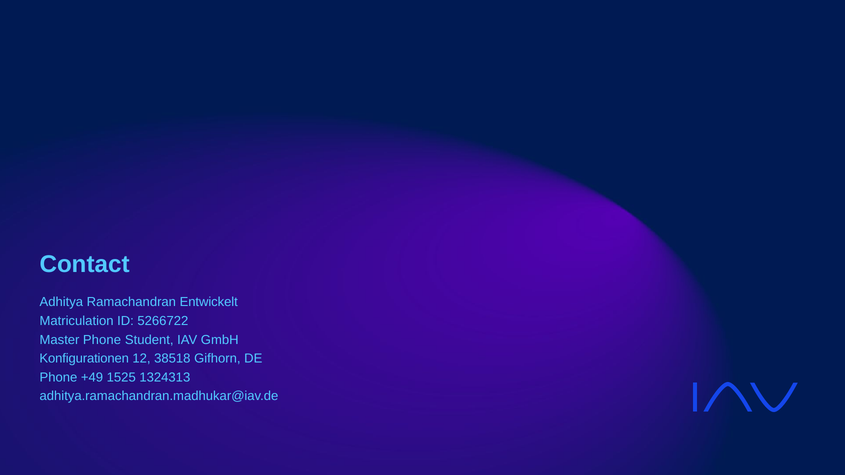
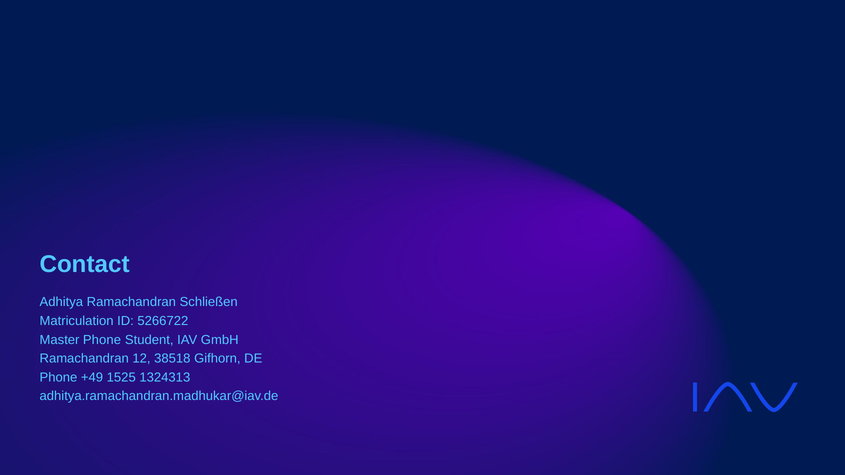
Entwickelt: Entwickelt -> Schließen
Konfigurationen at (84, 359): Konfigurationen -> Ramachandran
